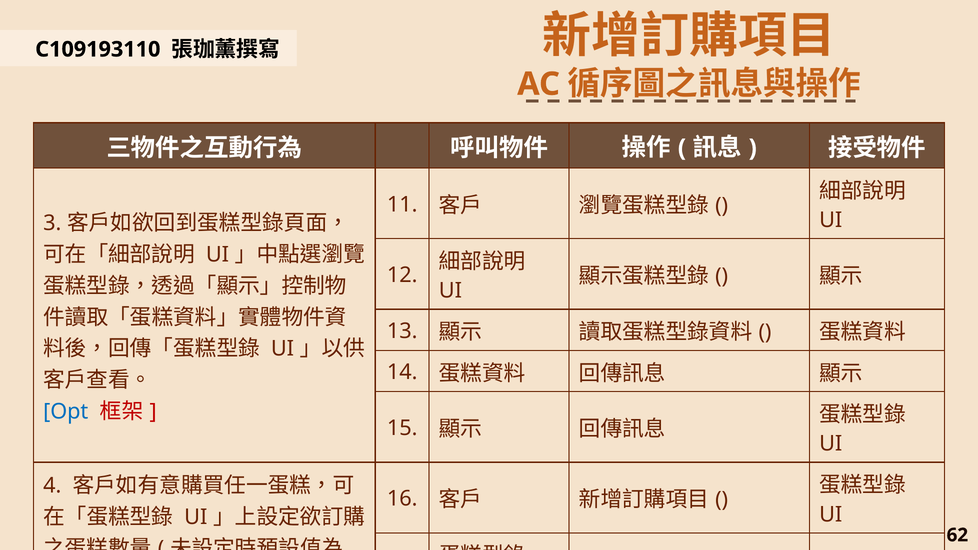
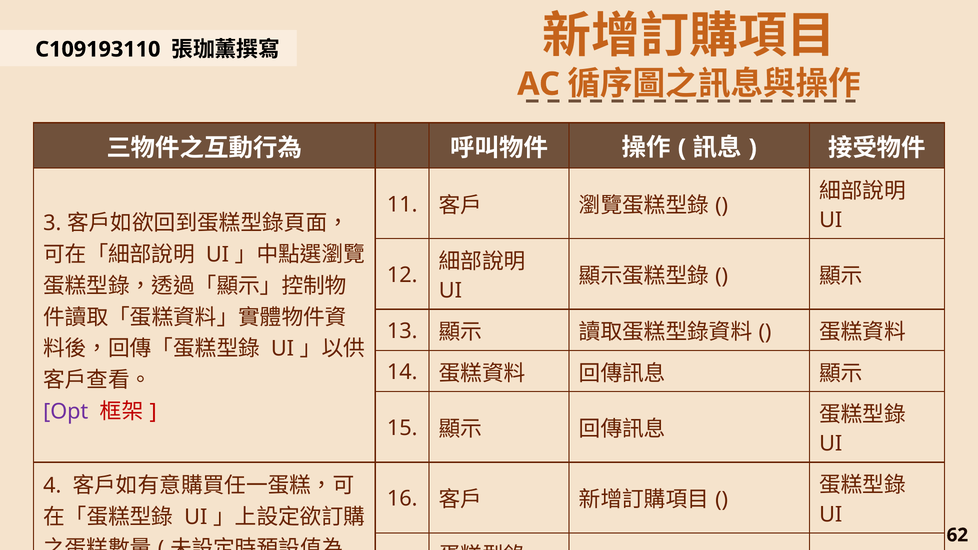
Opt colour: blue -> purple
